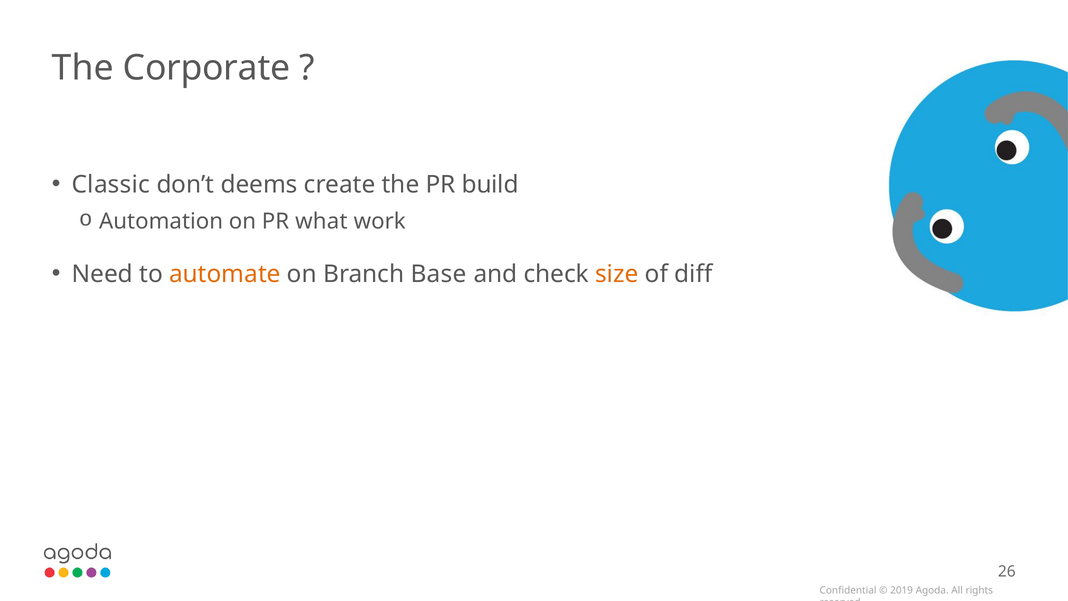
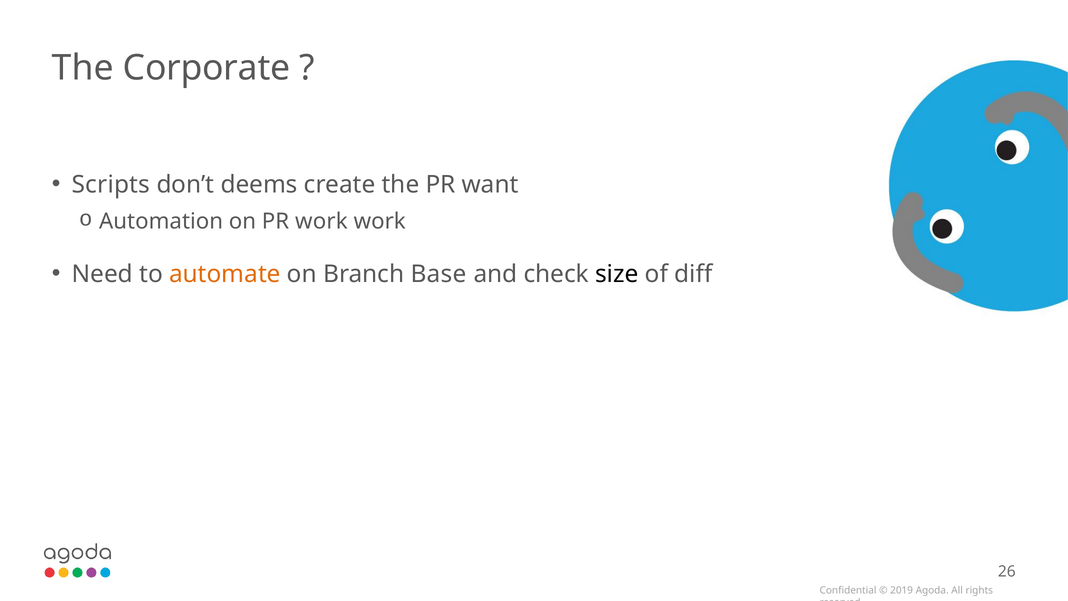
Classic: Classic -> Scripts
build: build -> want
PR what: what -> work
size colour: orange -> black
